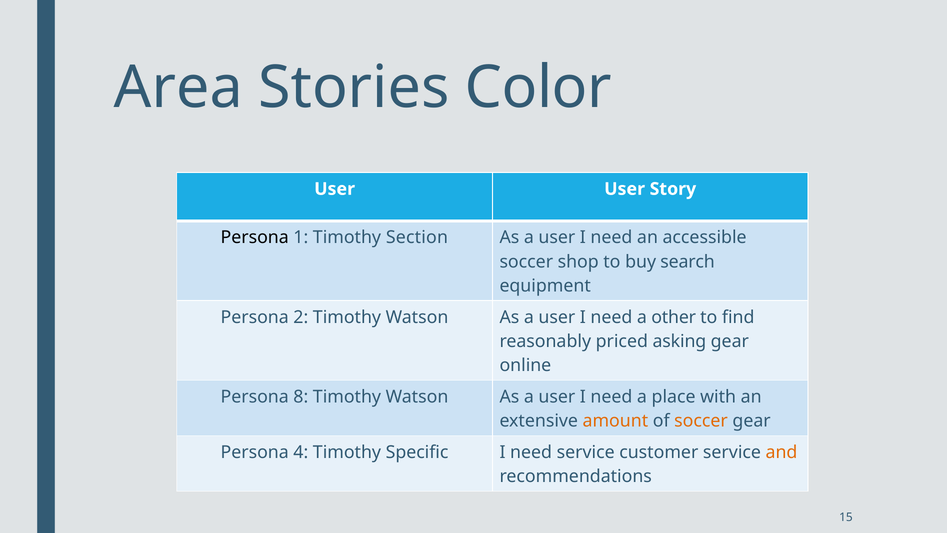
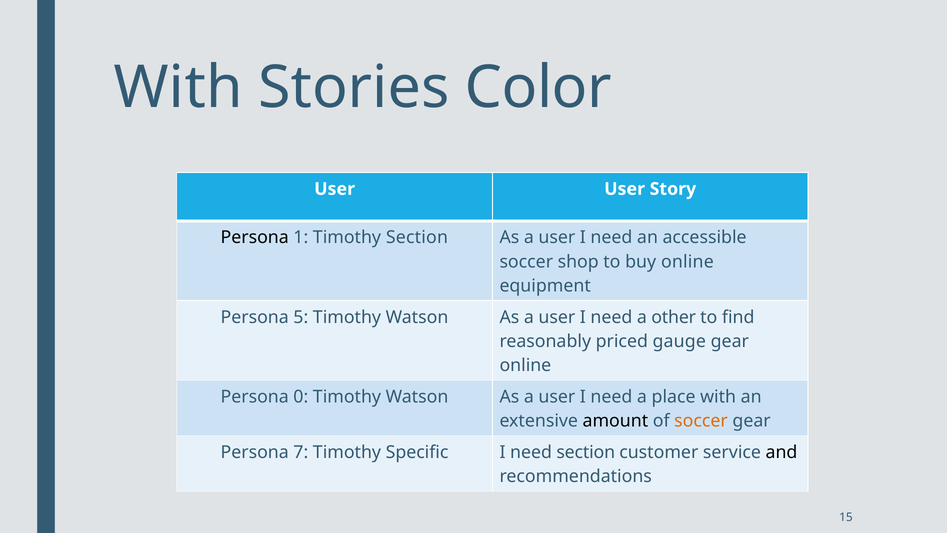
Area at (178, 88): Area -> With
buy search: search -> online
2: 2 -> 5
asking: asking -> gauge
8: 8 -> 0
amount colour: orange -> black
4: 4 -> 7
need service: service -> section
and colour: orange -> black
